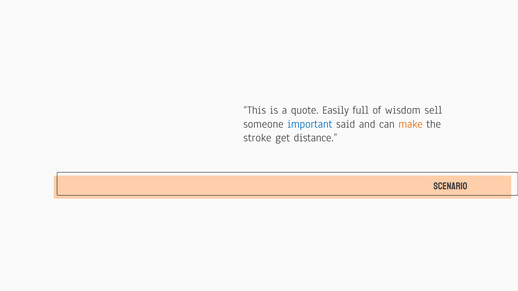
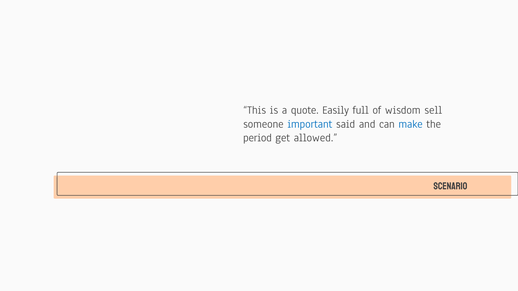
make colour: orange -> blue
stroke: stroke -> period
distance: distance -> allowed
